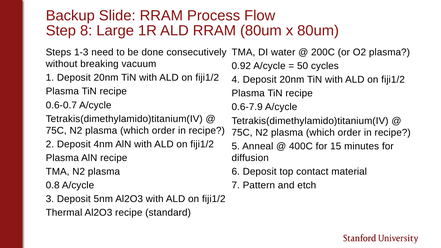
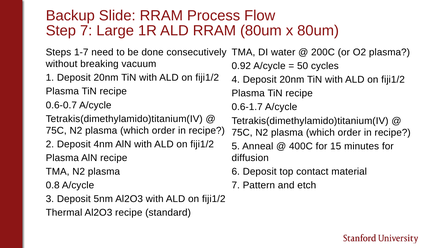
Step 8: 8 -> 7
1-3: 1-3 -> 1-7
0.6-7.9: 0.6-7.9 -> 0.6-1.7
